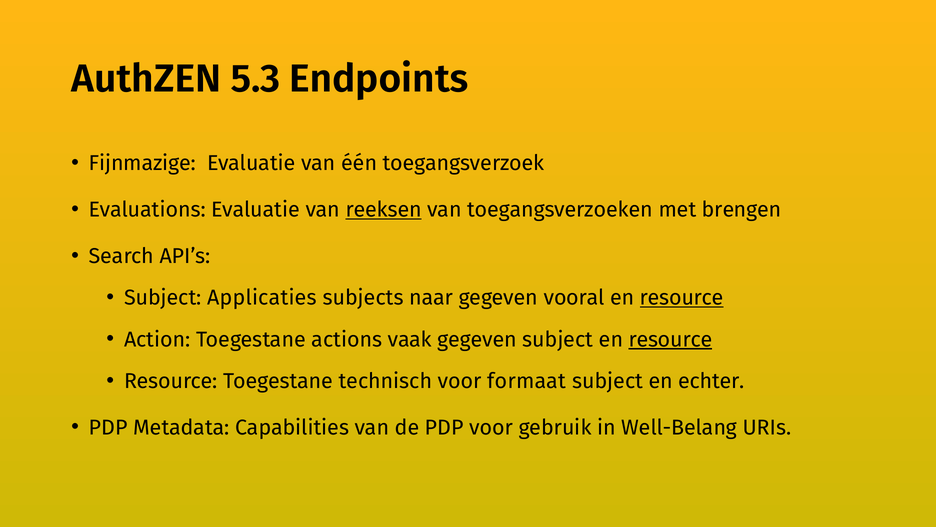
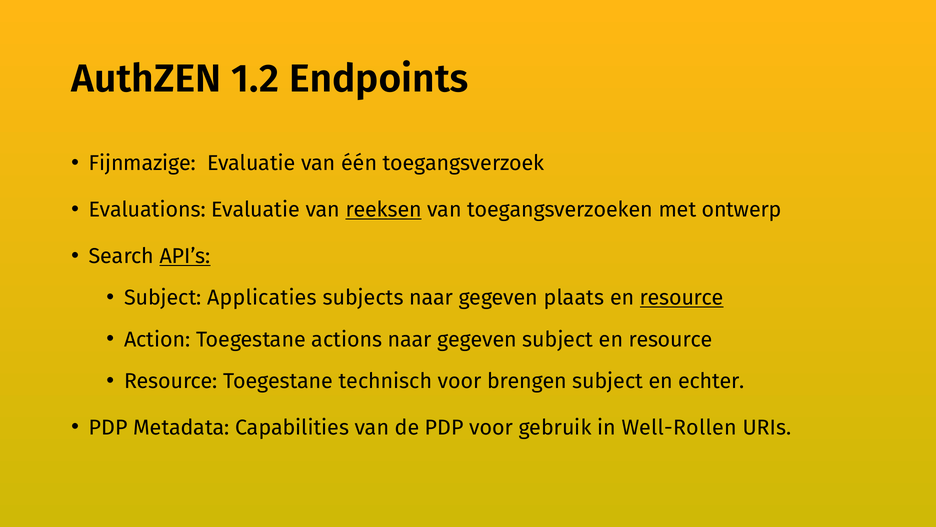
5.3: 5.3 -> 1.2
brengen: brengen -> ontwerp
API’s underline: none -> present
vooral: vooral -> plaats
actions vaak: vaak -> naar
resource at (670, 339) underline: present -> none
formaat: formaat -> brengen
Well-Belang: Well-Belang -> Well-Rollen
